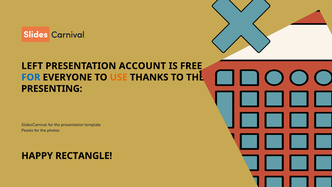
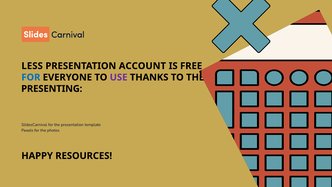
LEFT: LEFT -> LESS
USE colour: orange -> purple
RECTANGLE: RECTANGLE -> RESOURCES
